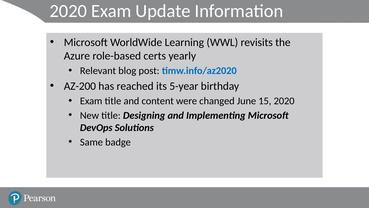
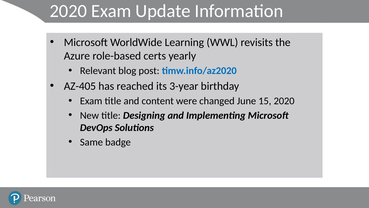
AZ-200: AZ-200 -> AZ-405
5-year: 5-year -> 3-year
